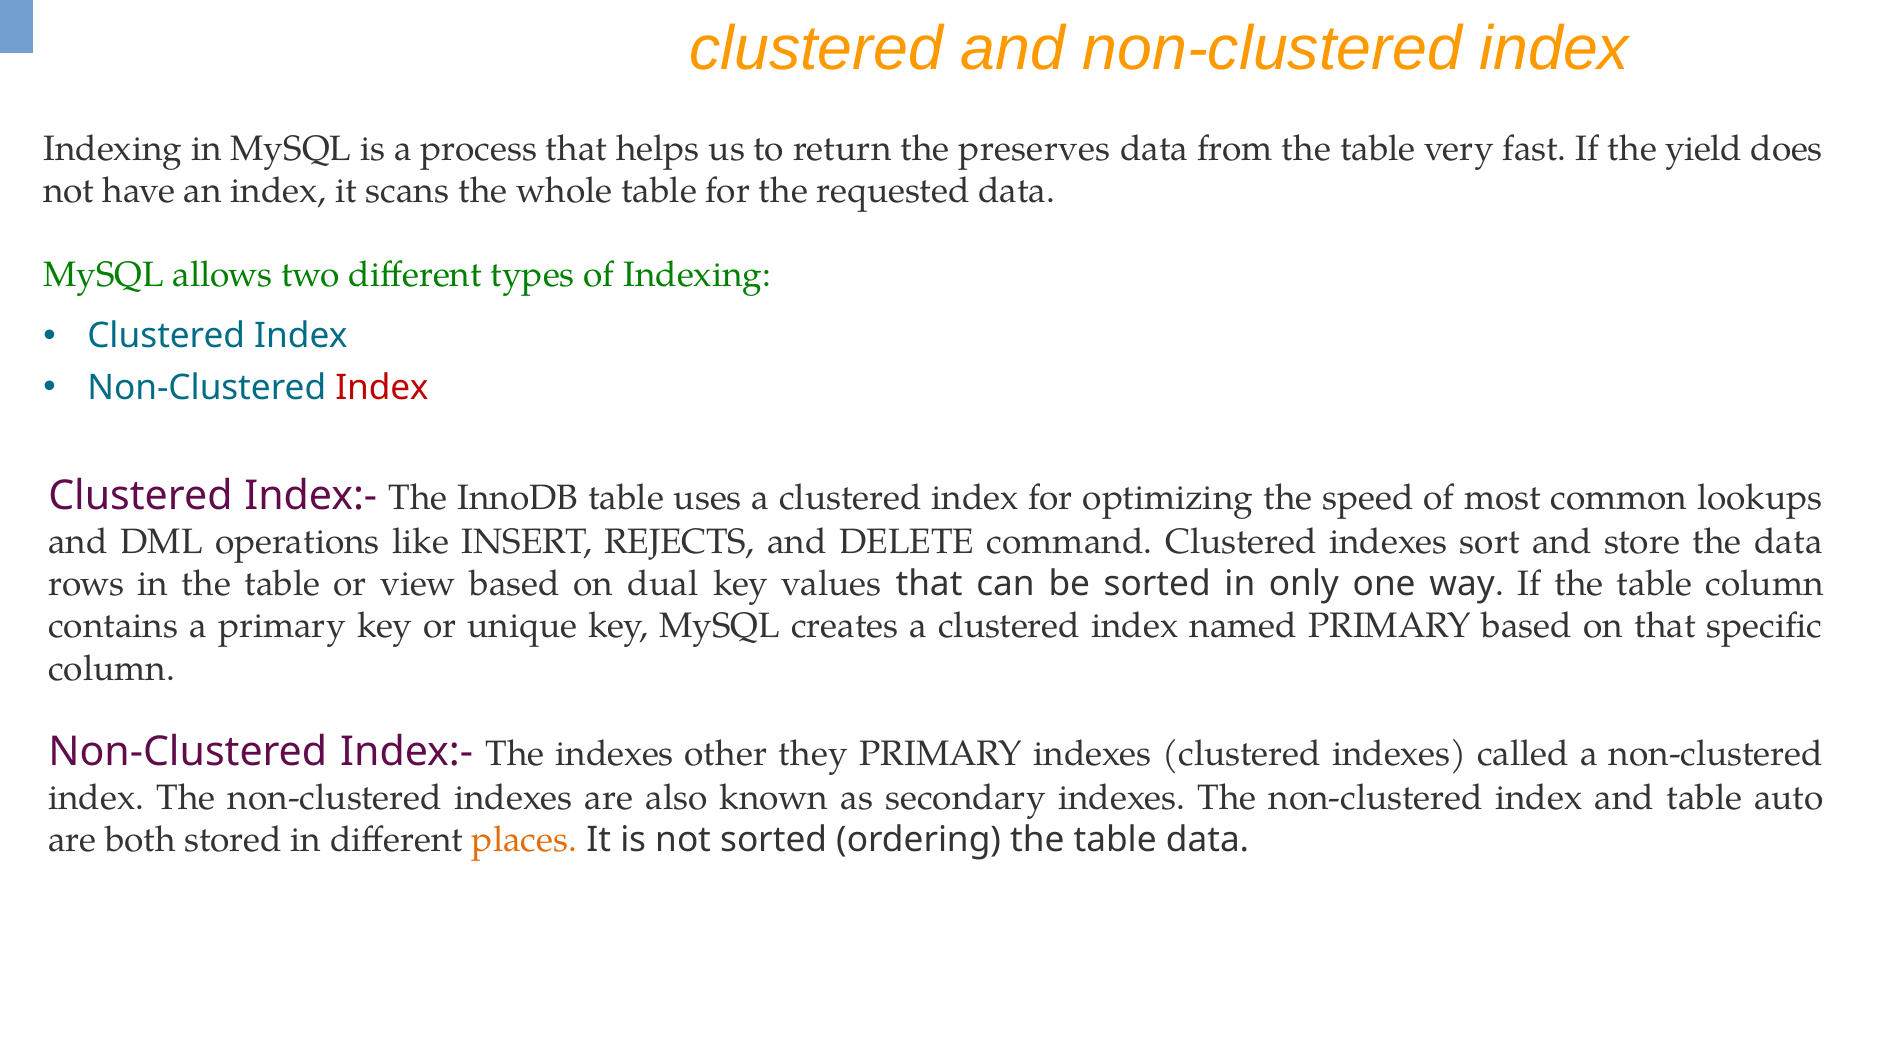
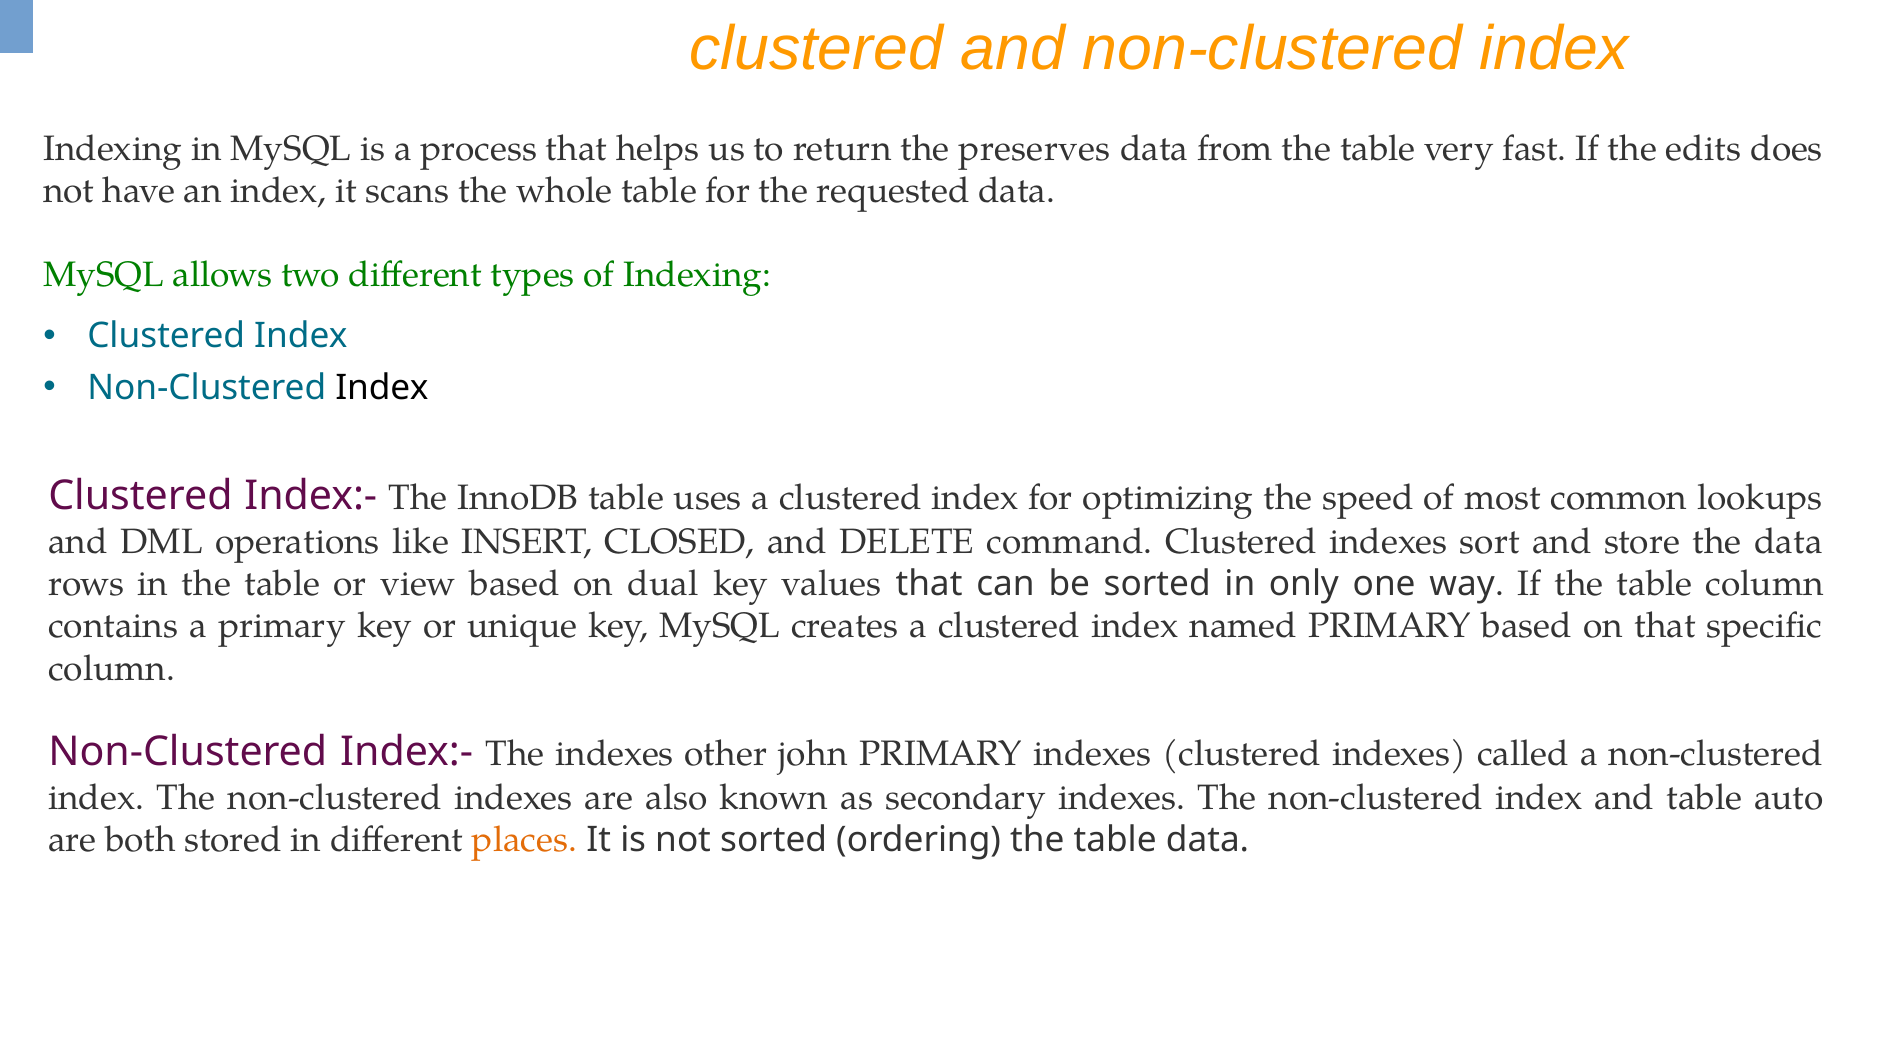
yield: yield -> edits
Index at (382, 388) colour: red -> black
REJECTS: REJECTS -> CLOSED
they: they -> john
